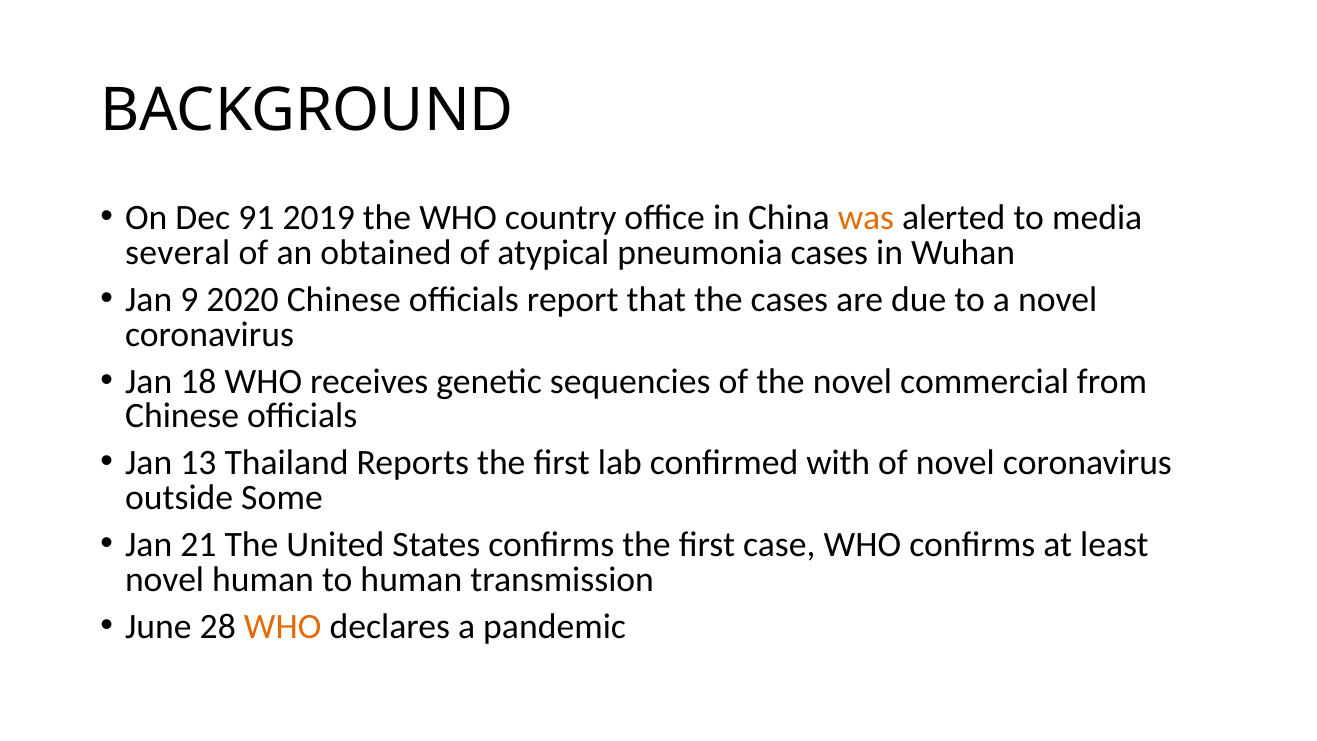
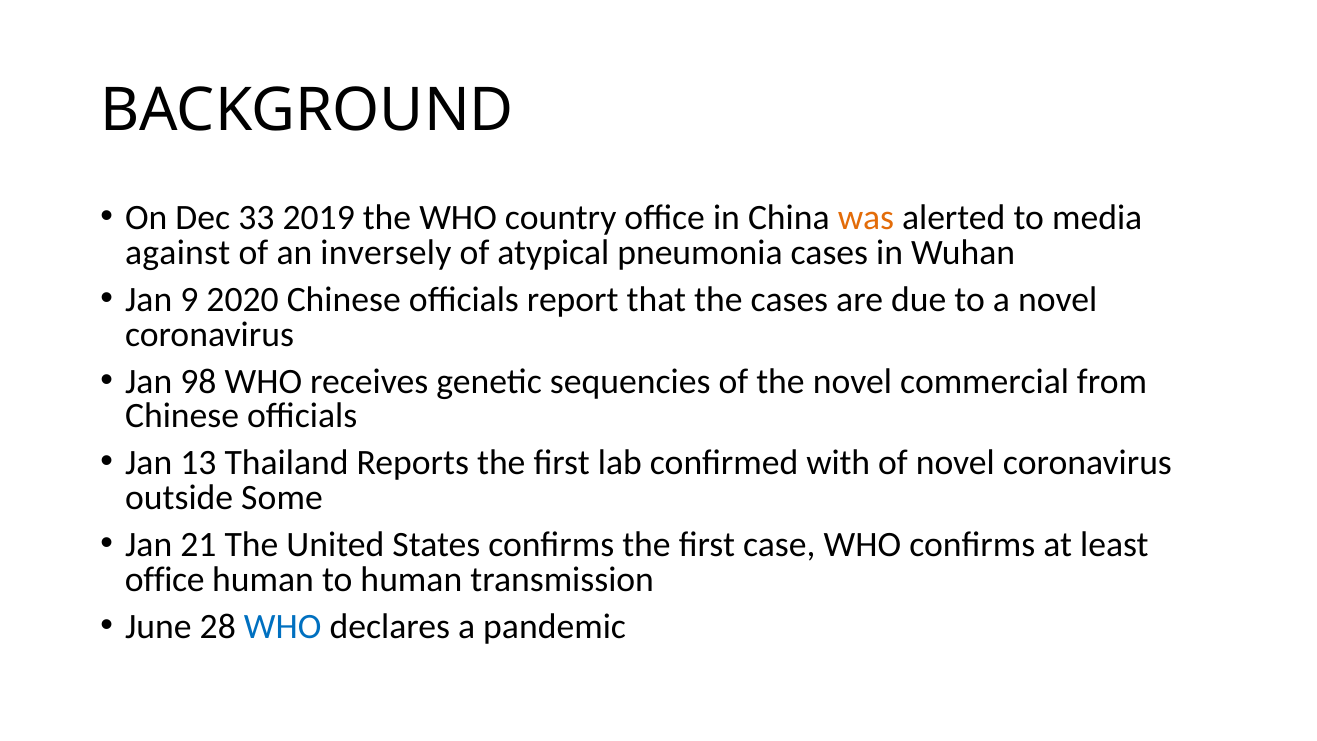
91: 91 -> 33
several: several -> against
obtained: obtained -> inversely
18: 18 -> 98
novel at (165, 579): novel -> office
WHO at (283, 626) colour: orange -> blue
